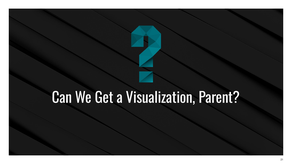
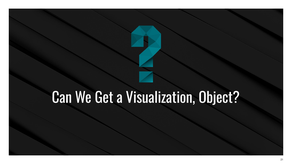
Parent: Parent -> Object
